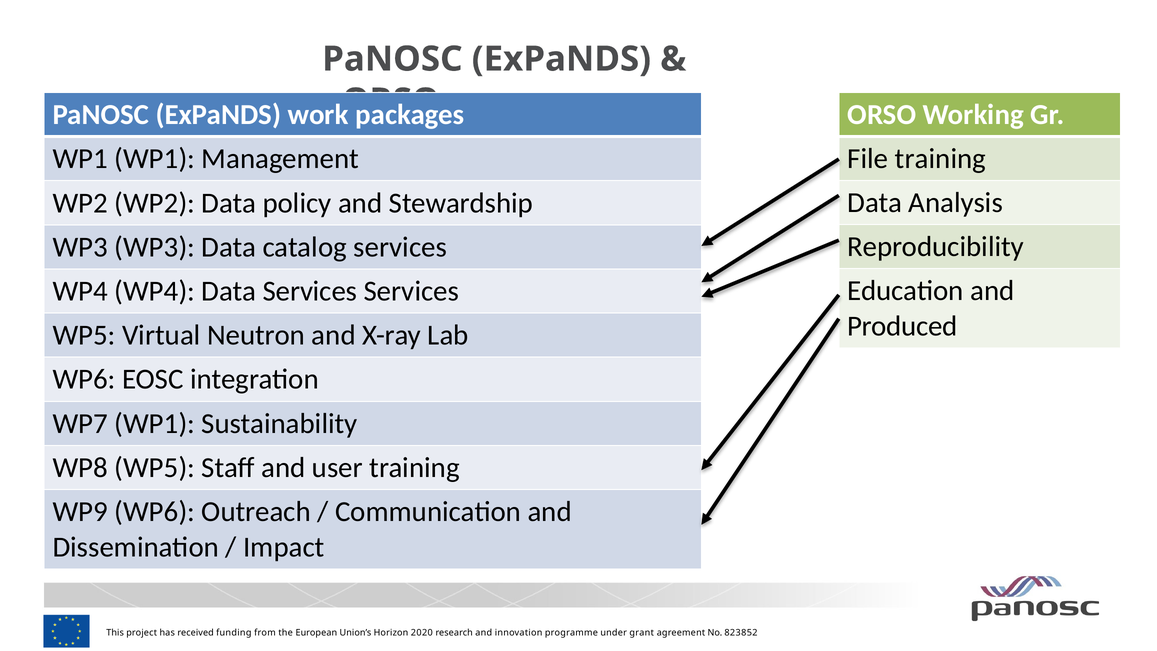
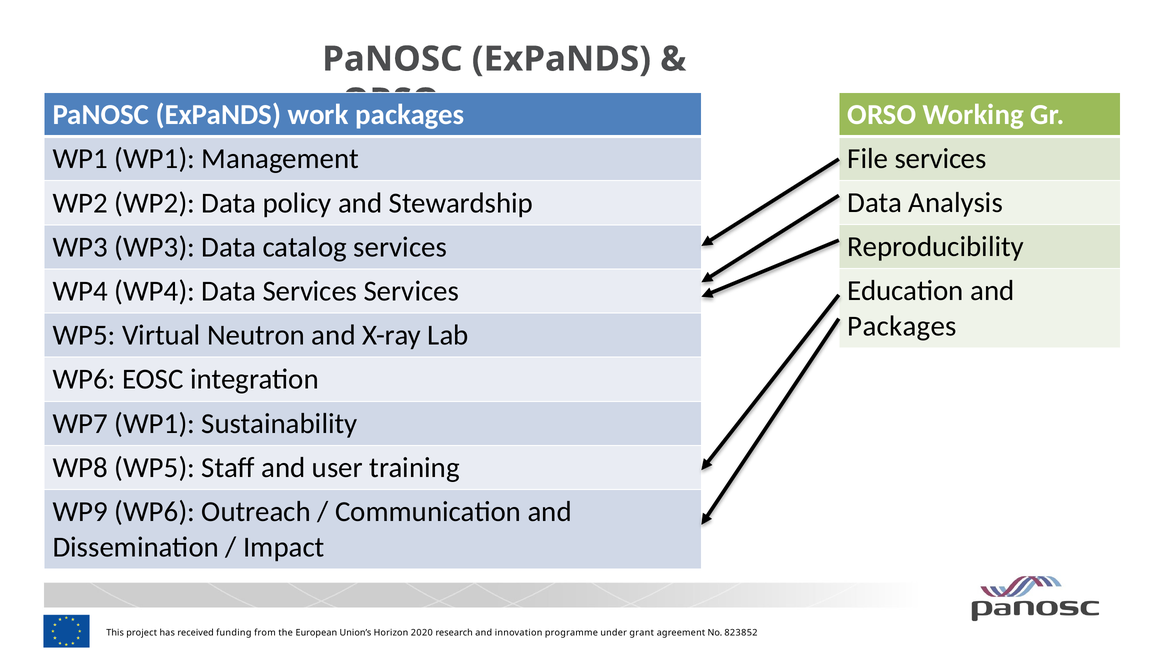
File training: training -> services
Produced at (902, 326): Produced -> Packages
